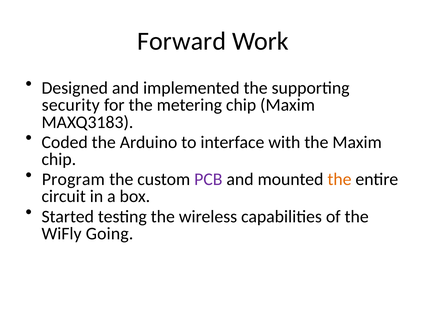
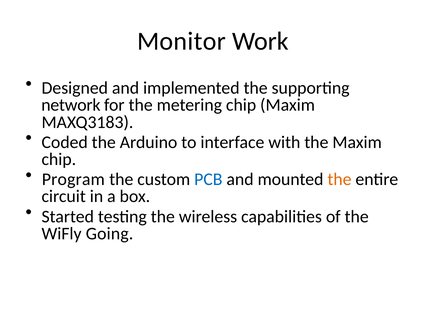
Forward: Forward -> Monitor
security: security -> network
PCB colour: purple -> blue
